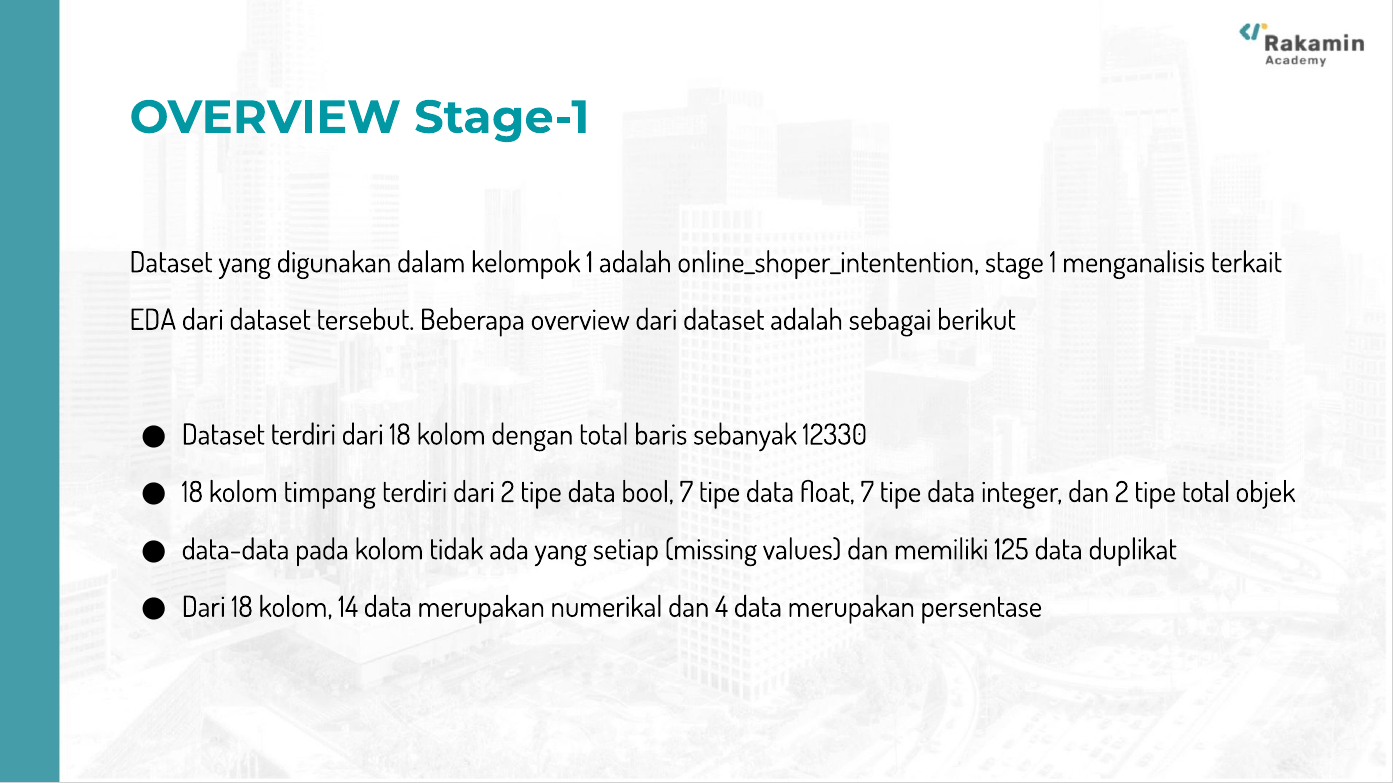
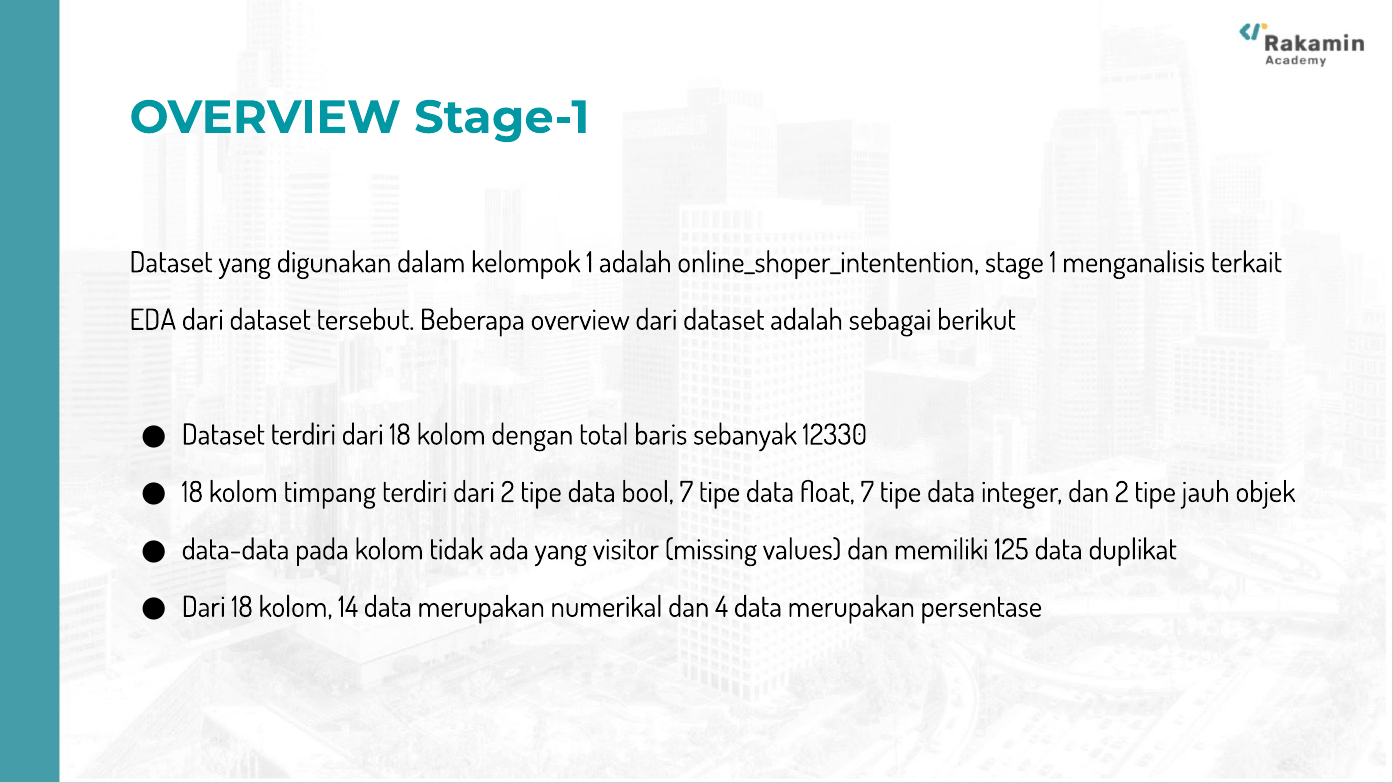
tipe total: total -> jauh
setiap: setiap -> visitor
